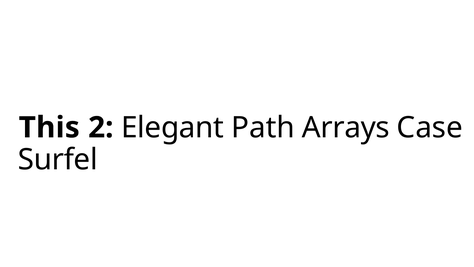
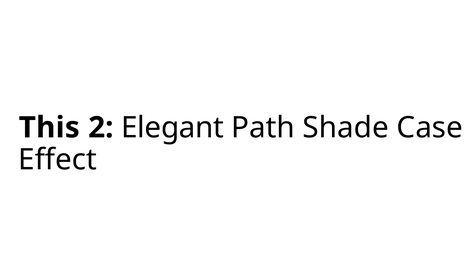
Arrays: Arrays -> Shade
Surfel: Surfel -> Effect
